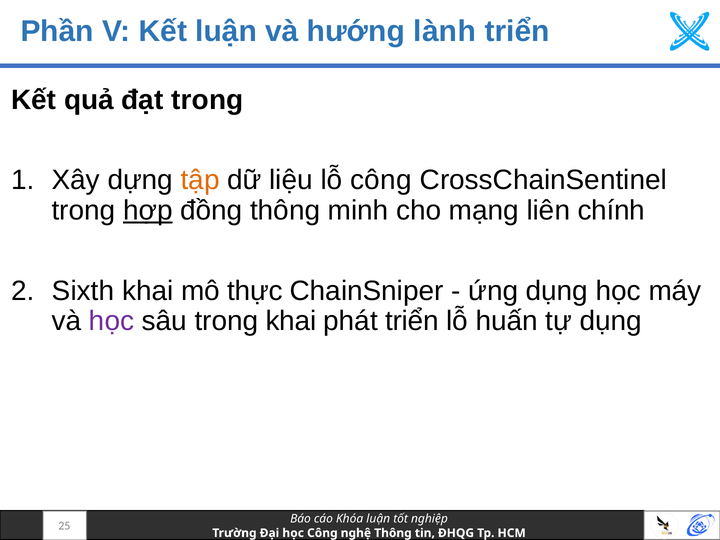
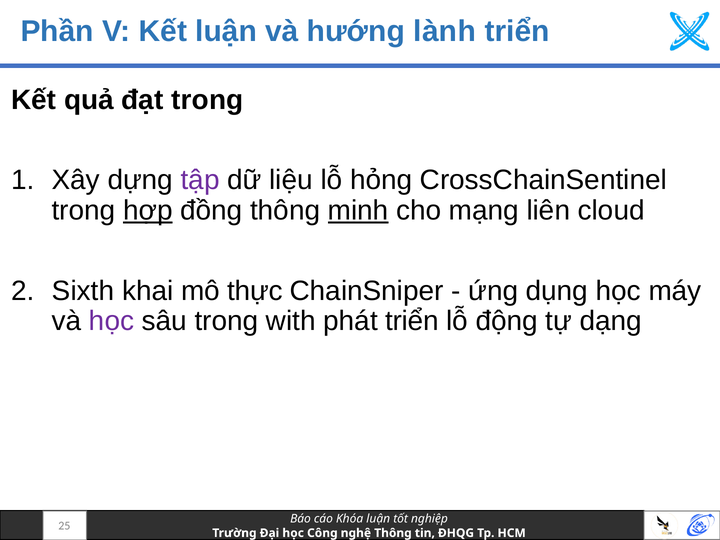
tập colour: orange -> purple
lỗ công: công -> hỏng
minh underline: none -> present
chính: chính -> cloud
trong khai: khai -> with
huấn: huấn -> động
tự dụng: dụng -> dạng
